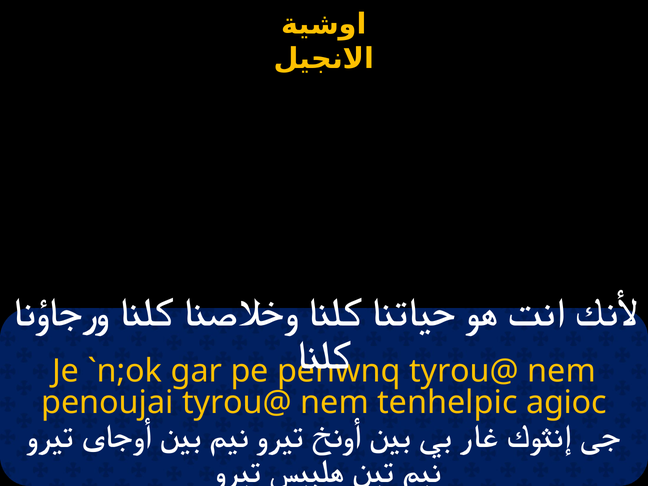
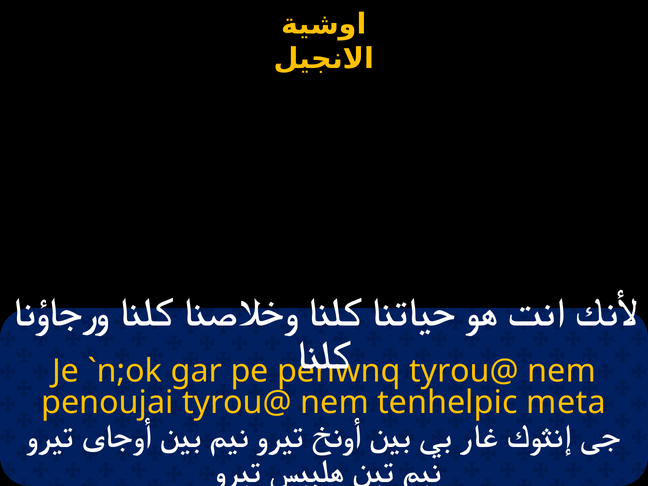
agioc: agioc -> meta
